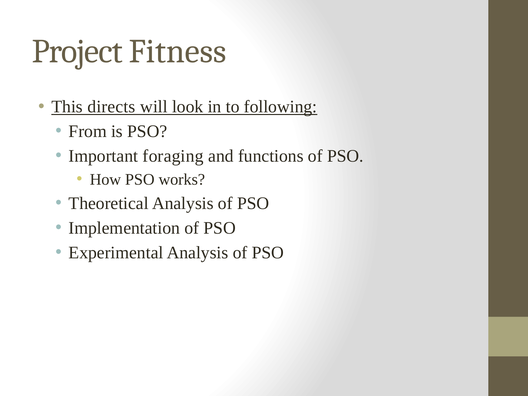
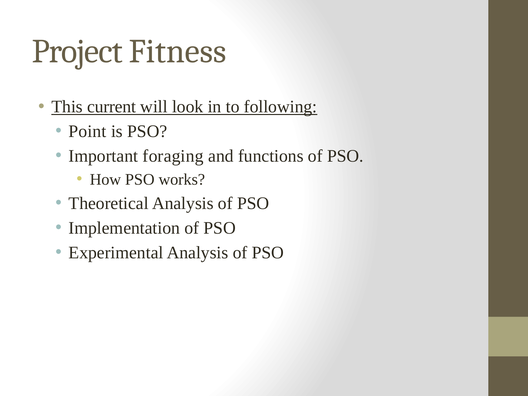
directs: directs -> current
From: From -> Point
